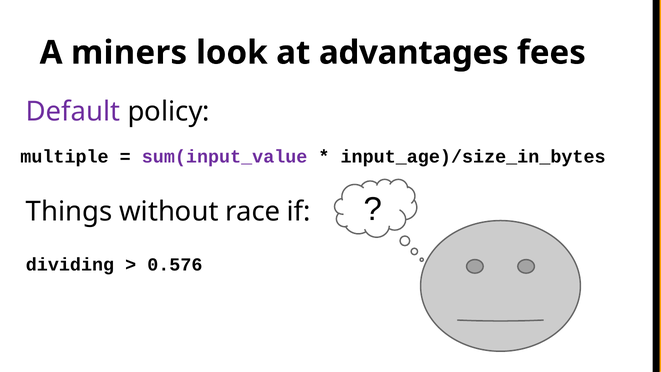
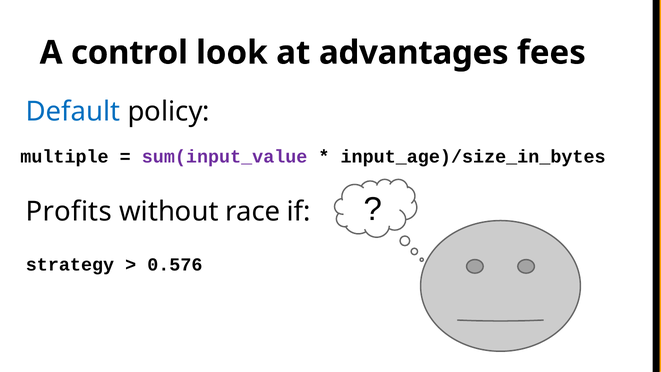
miners: miners -> control
Default colour: purple -> blue
Things: Things -> Profits
dividing: dividing -> strategy
